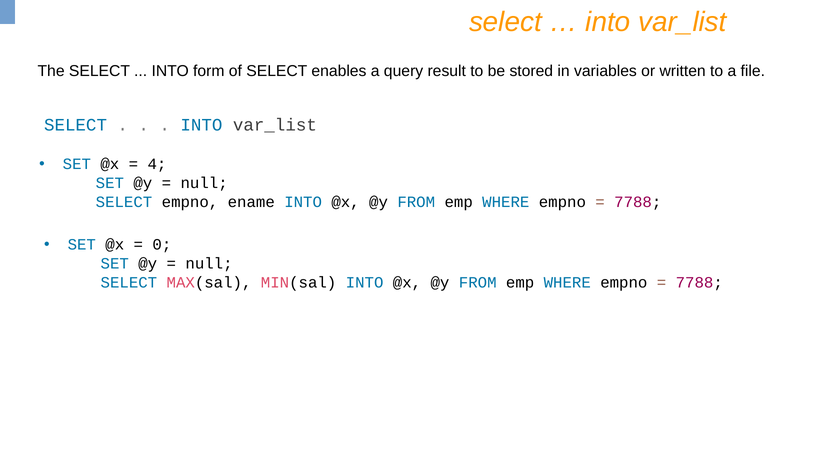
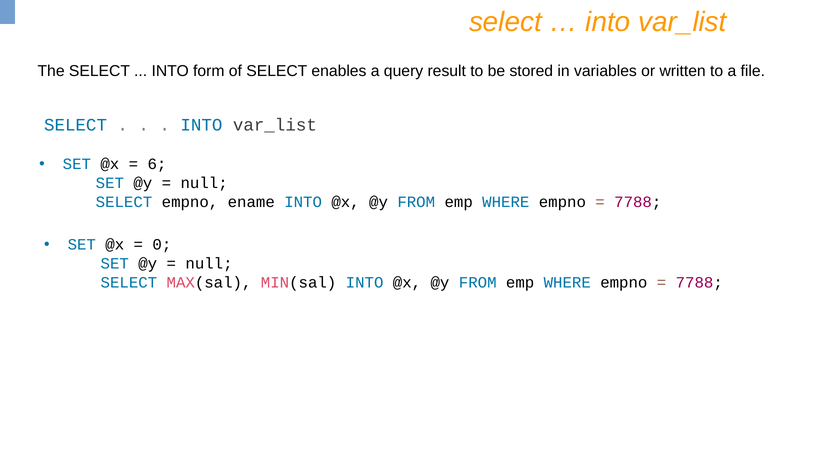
4: 4 -> 6
